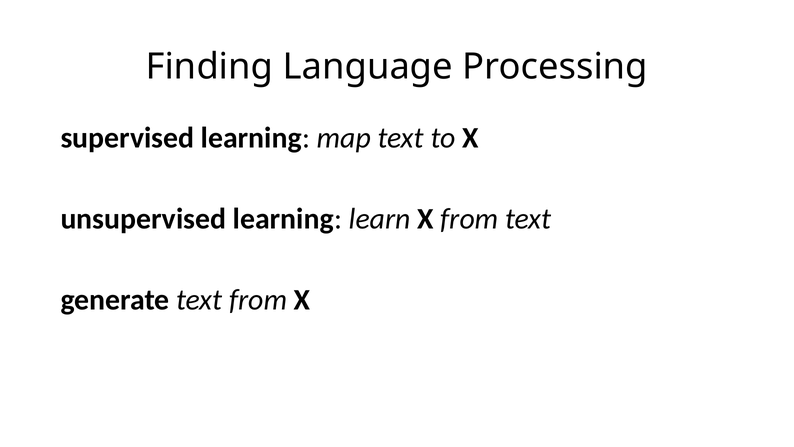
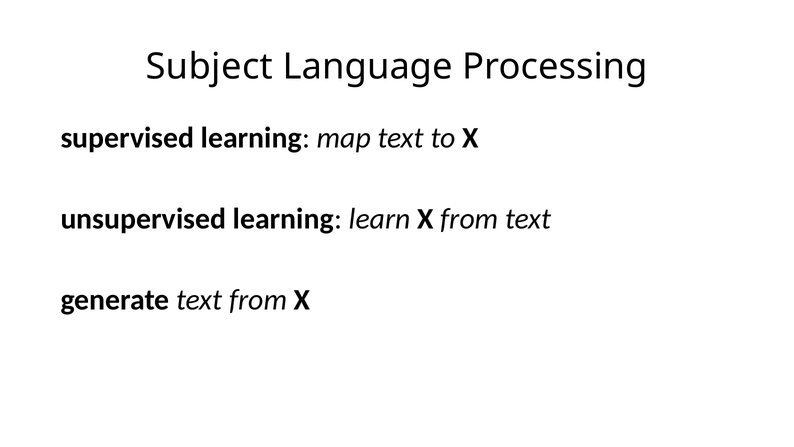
Finding: Finding -> Subject
